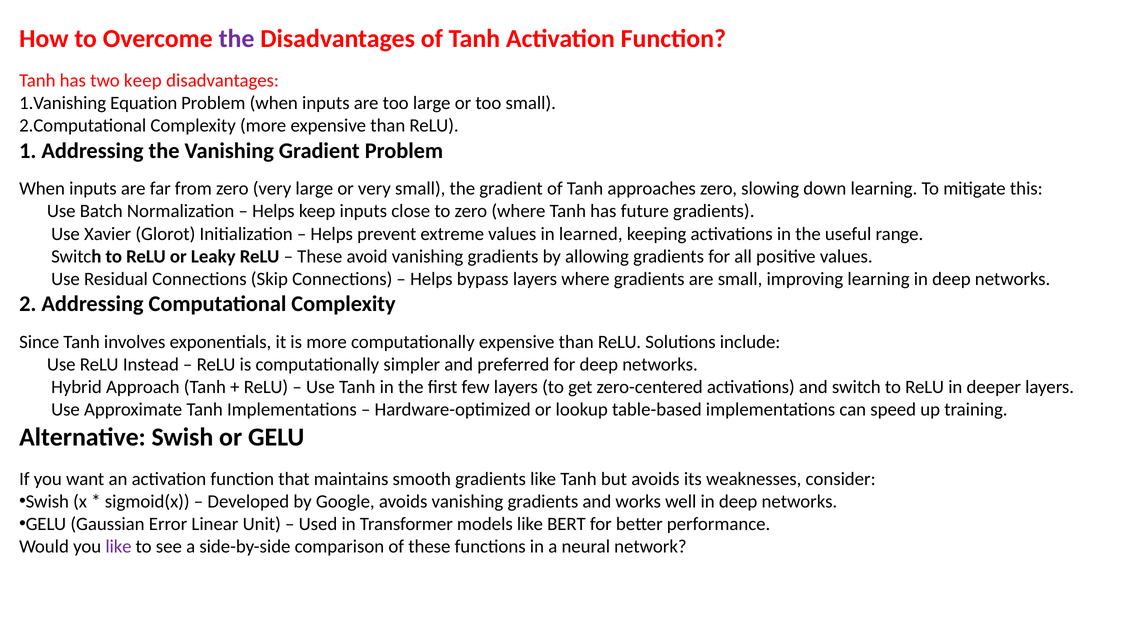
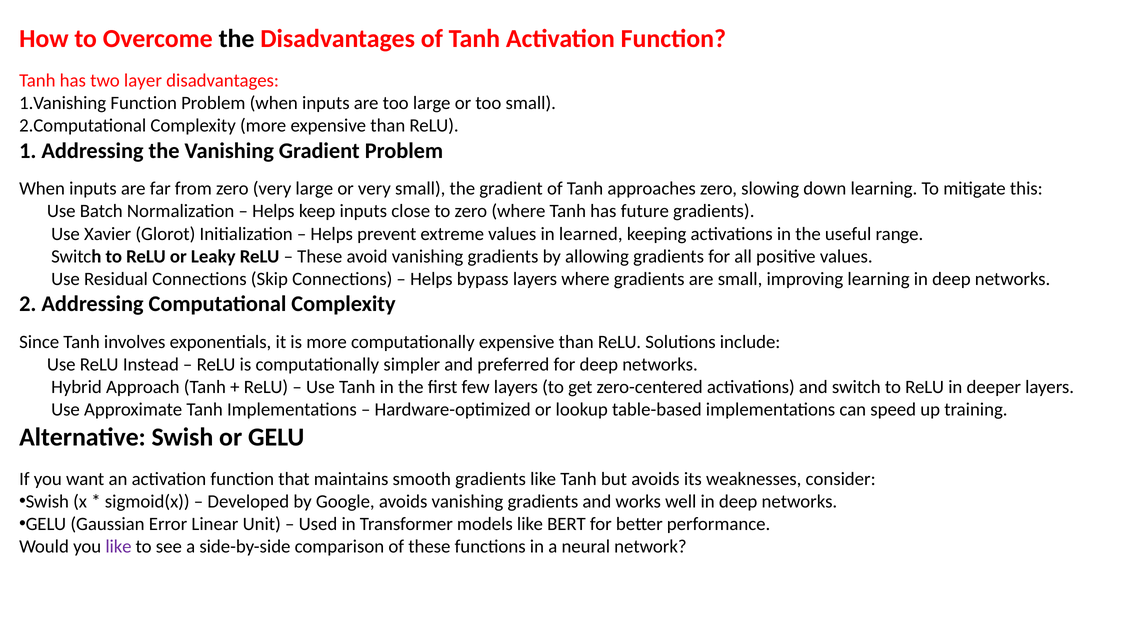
the at (237, 39) colour: purple -> black
two keep: keep -> layer
Equation at (144, 103): Equation -> Function
